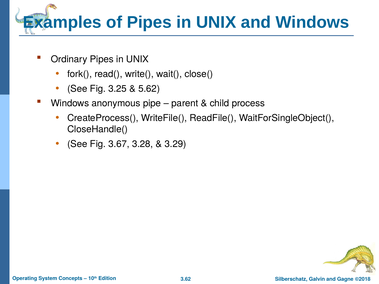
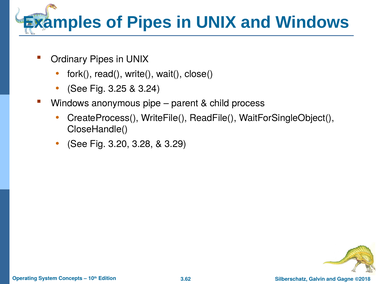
5.62: 5.62 -> 3.24
3.67: 3.67 -> 3.20
